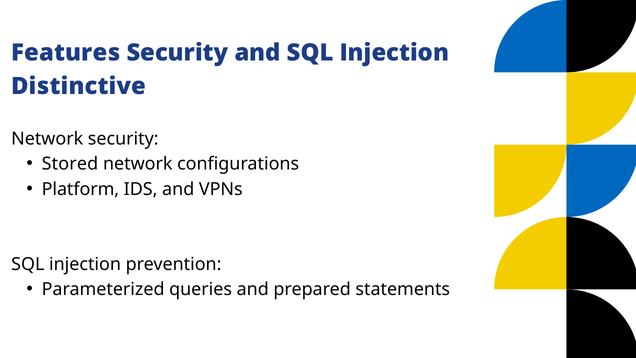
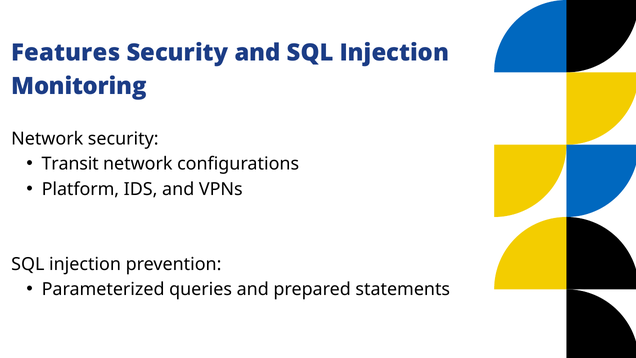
Distinctive: Distinctive -> Monitoring
Stored: Stored -> Transit
